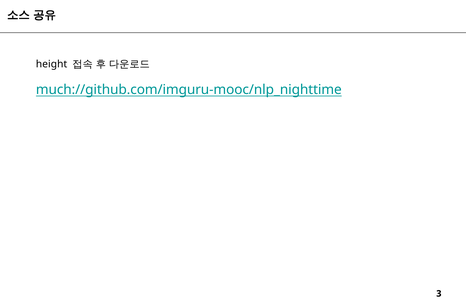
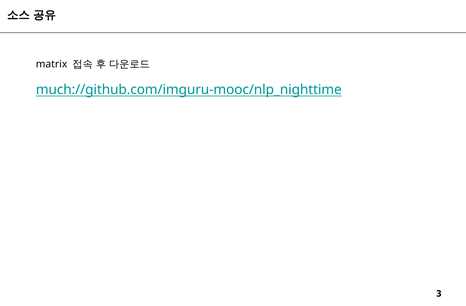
height: height -> matrix
